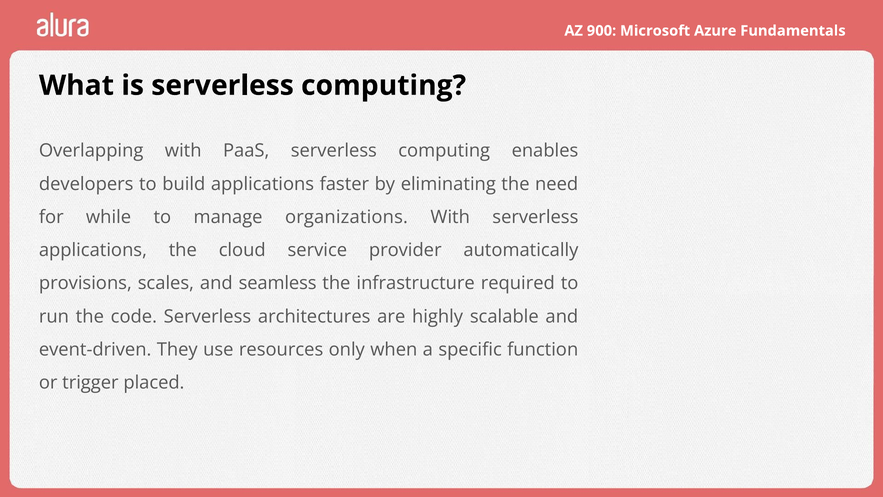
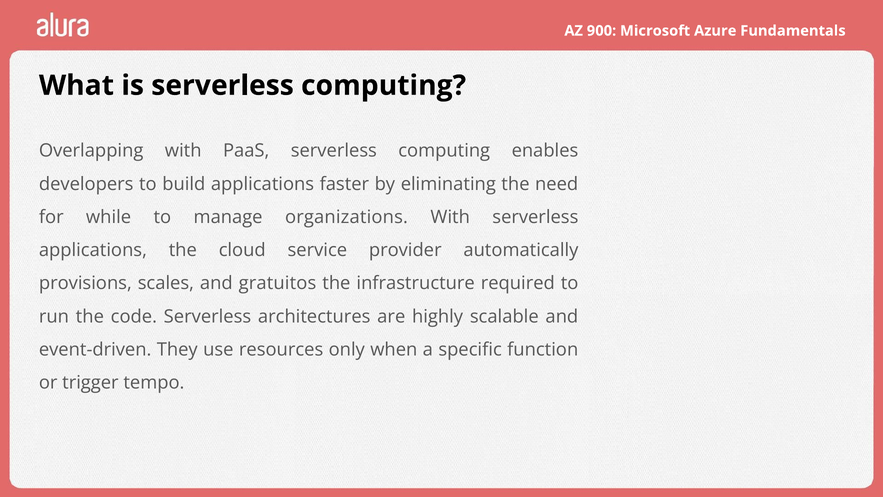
seamless: seamless -> gratuitos
placed: placed -> tempo
